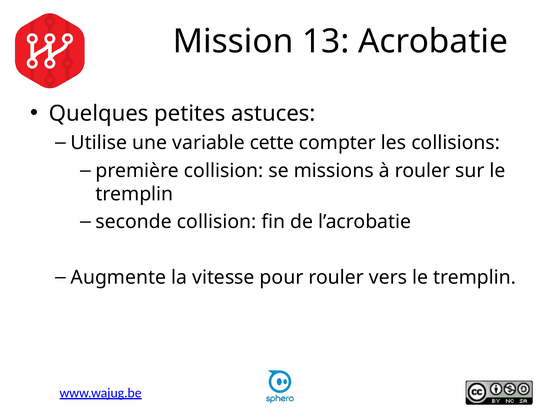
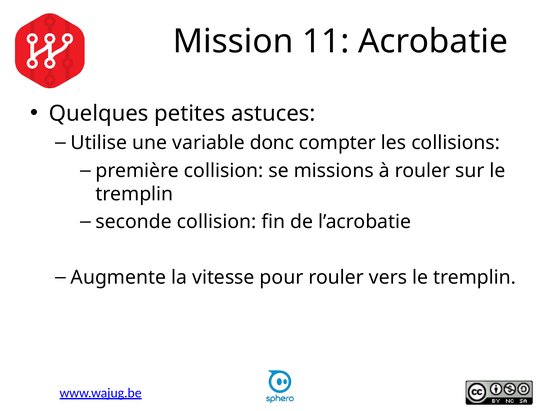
13: 13 -> 11
cette: cette -> donc
